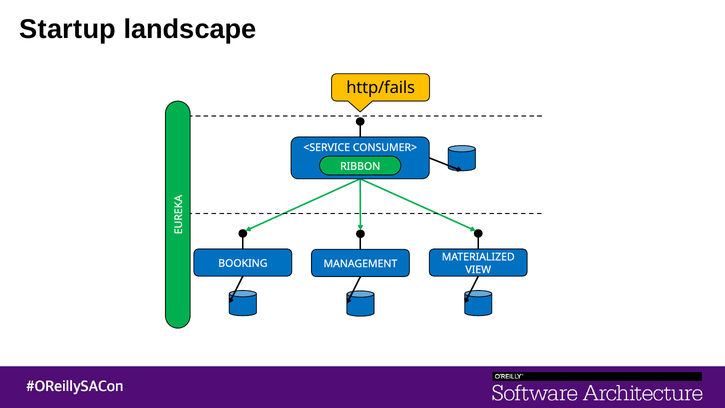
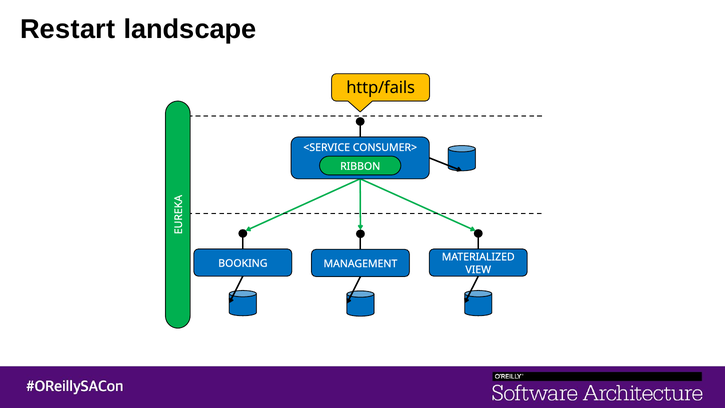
Startup: Startup -> Restart
